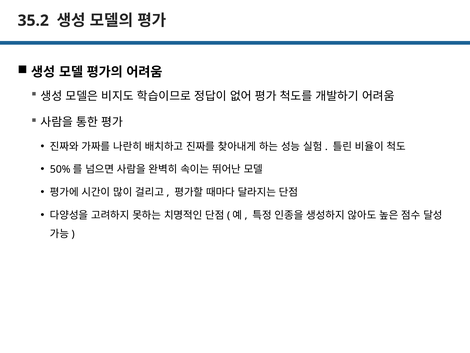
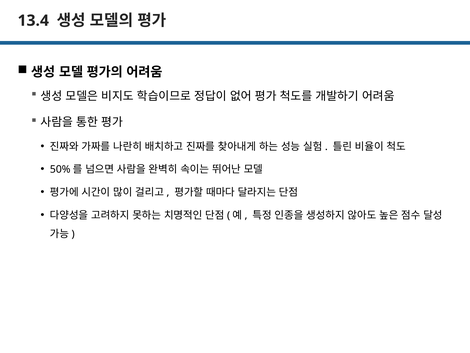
35.2: 35.2 -> 13.4
